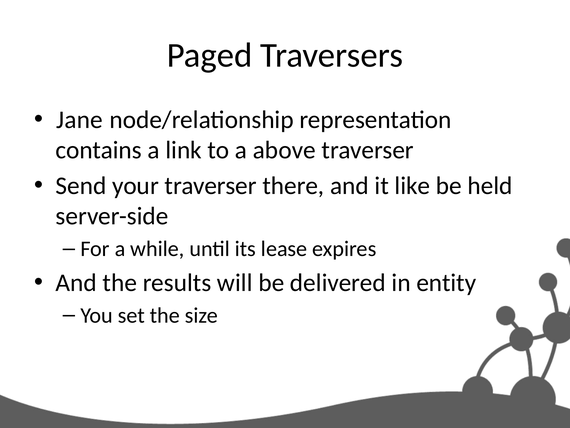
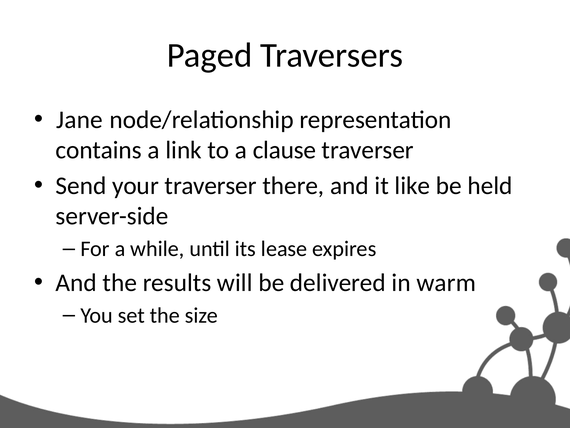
above: above -> clause
entity: entity -> warm
